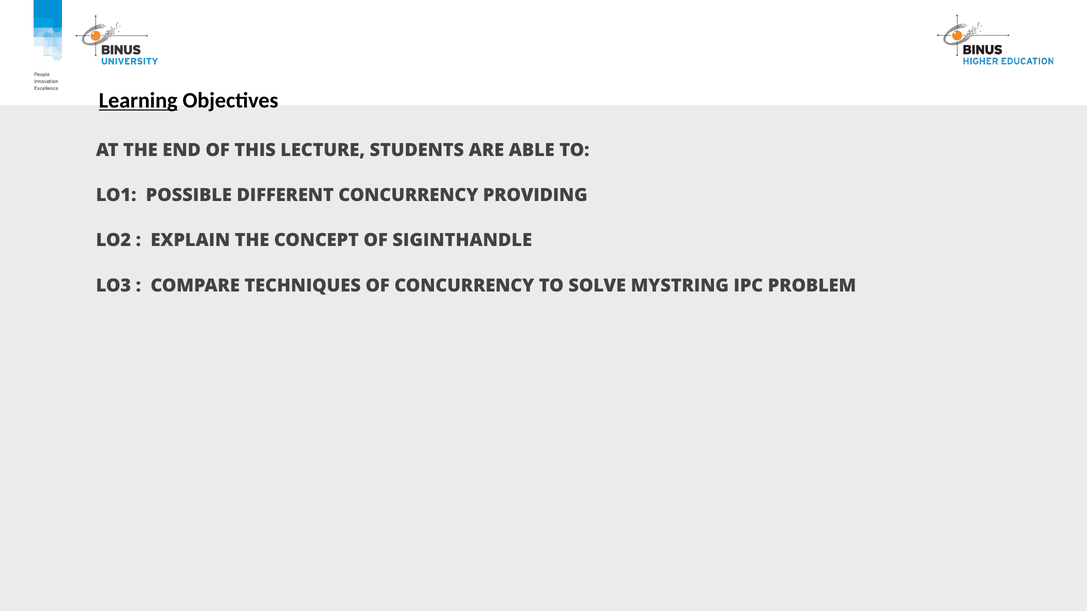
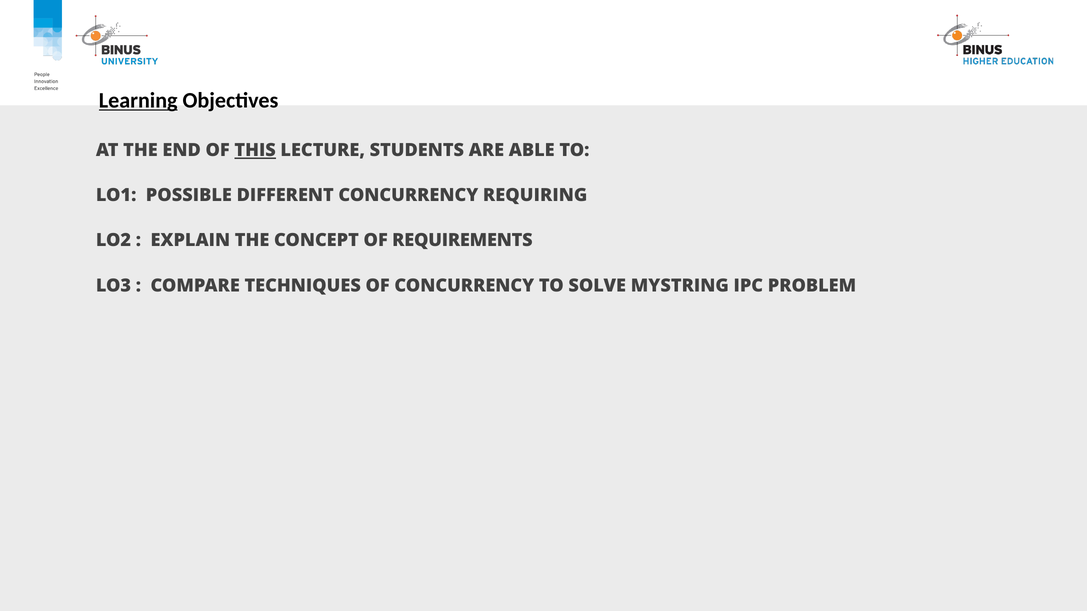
THIS underline: none -> present
PROVIDING: PROVIDING -> REQUIRING
SIGINTHANDLE: SIGINTHANDLE -> REQUIREMENTS
